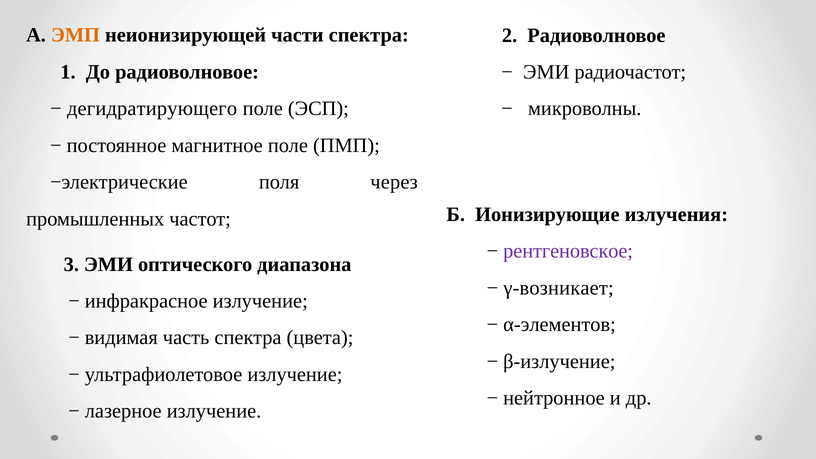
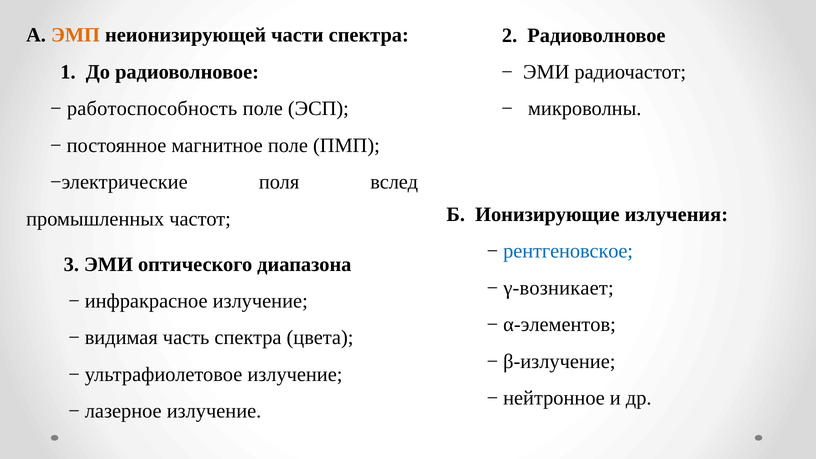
дегидратирующего: дегидратирующего -> работоспособность
через: через -> вслед
рентгеновское colour: purple -> blue
